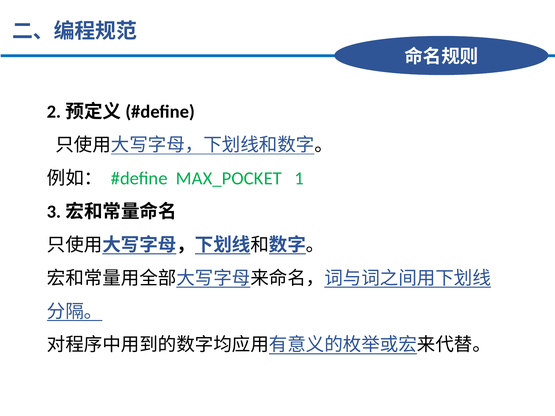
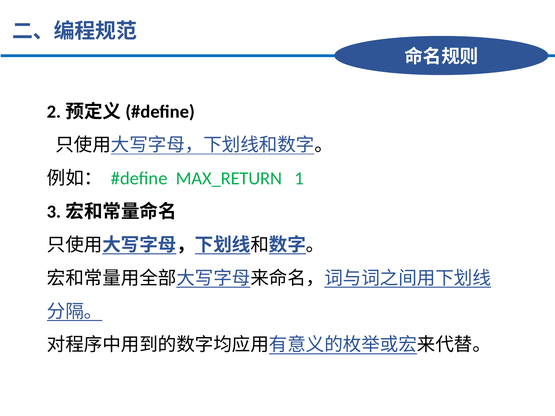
MAX_POCKET: MAX_POCKET -> MAX_RETURN
